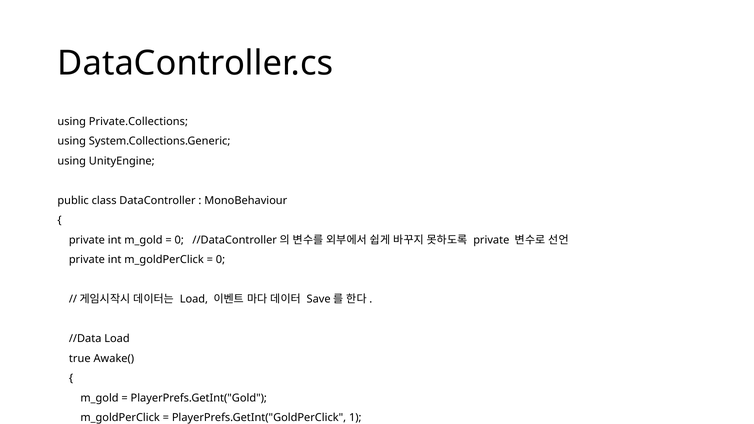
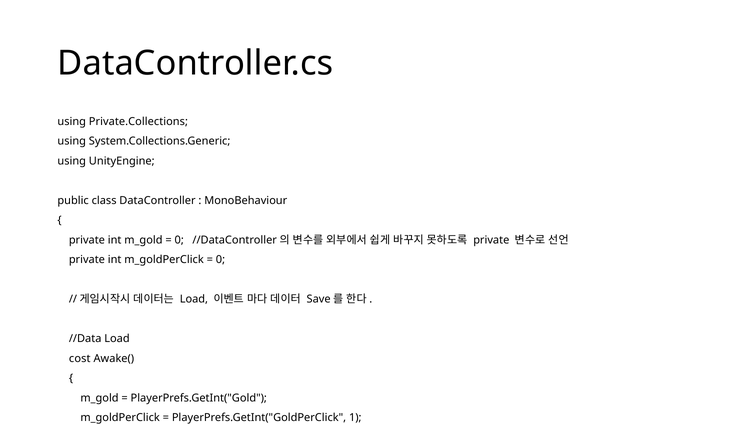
true: true -> cost
